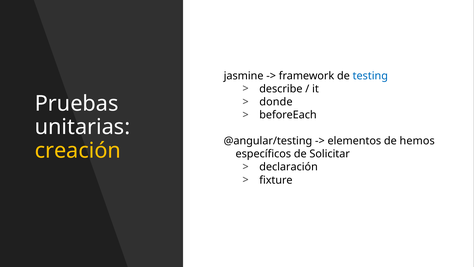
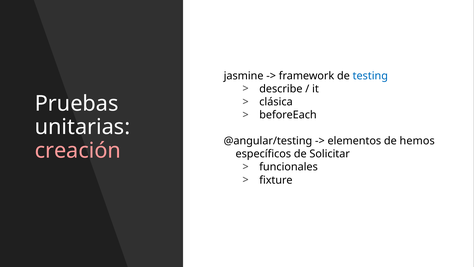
donde: donde -> clásica
creación colour: yellow -> pink
declaración: declaración -> funcionales
